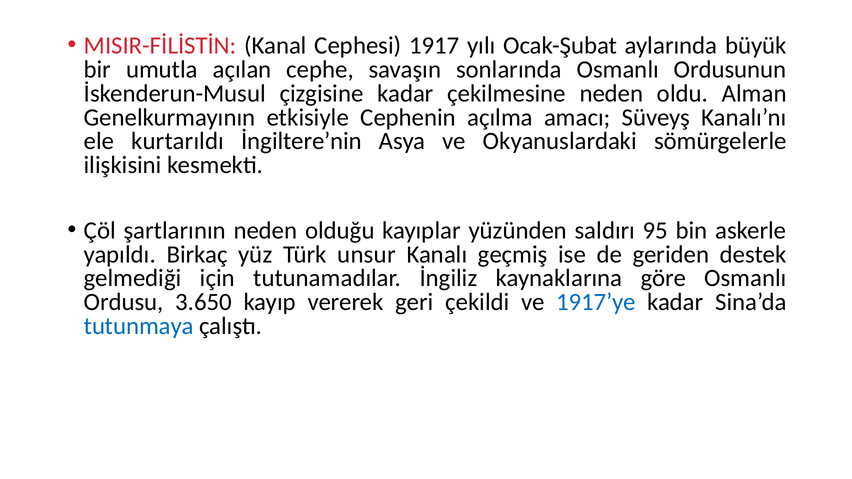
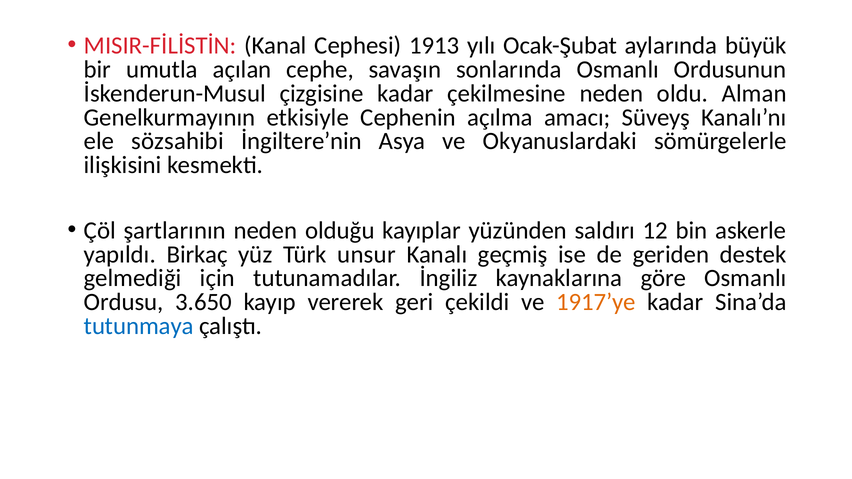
1917: 1917 -> 1913
kurtarıldı: kurtarıldı -> sözsahibi
95: 95 -> 12
1917’ye colour: blue -> orange
